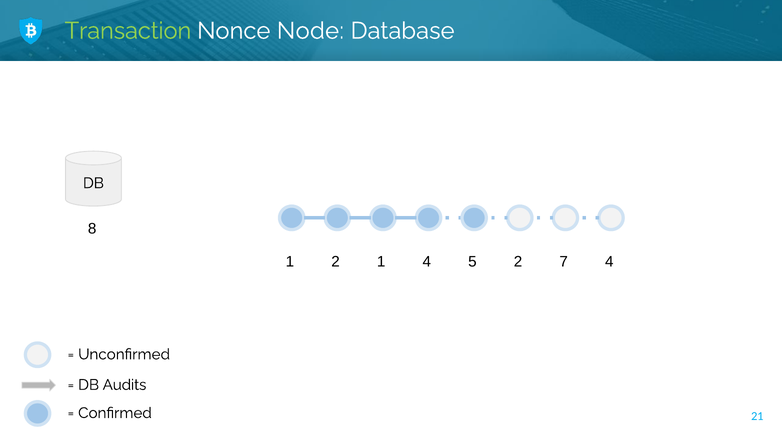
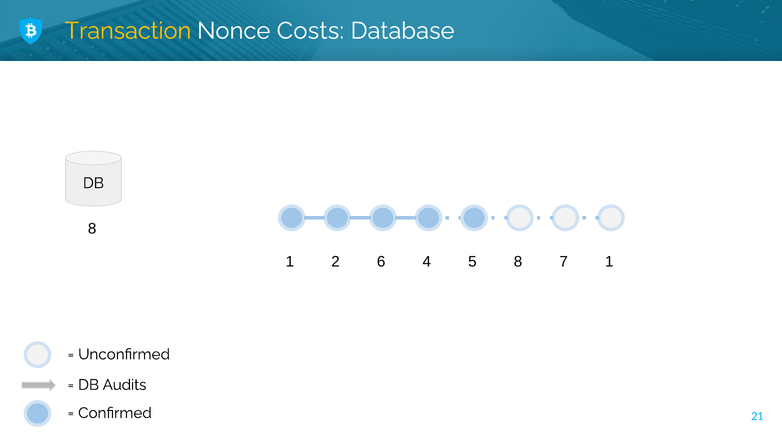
Transaction colour: light green -> yellow
Node: Node -> Costs
2 1: 1 -> 6
5 2: 2 -> 8
7 4: 4 -> 1
